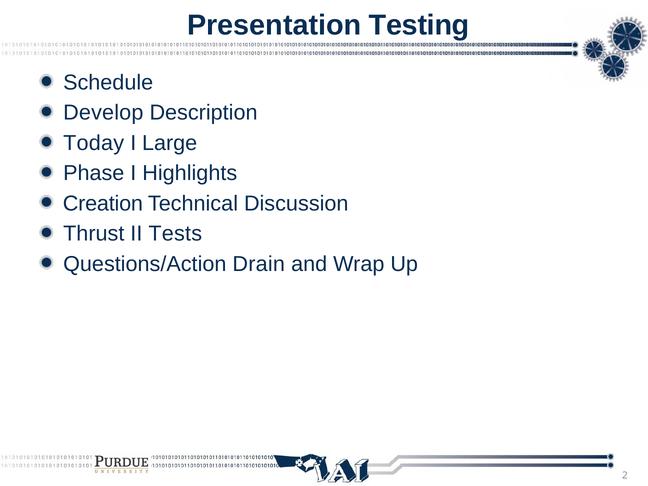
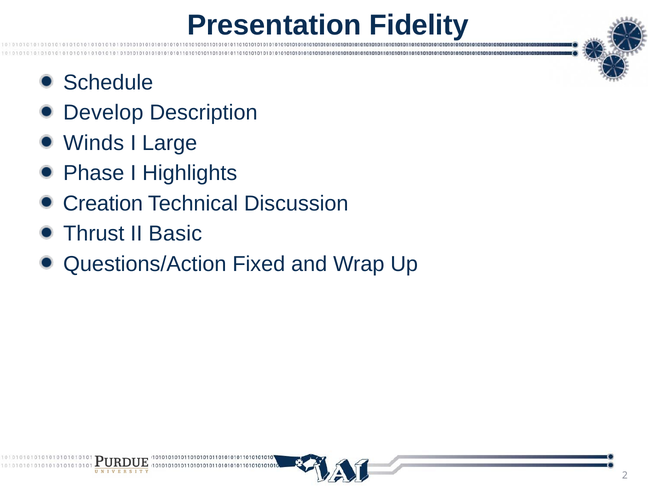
Testing: Testing -> Fidelity
Today: Today -> Winds
Tests: Tests -> Basic
Drain: Drain -> Fixed
